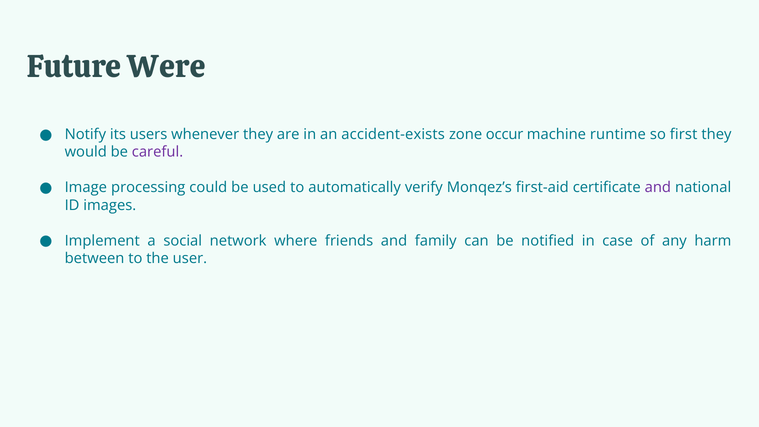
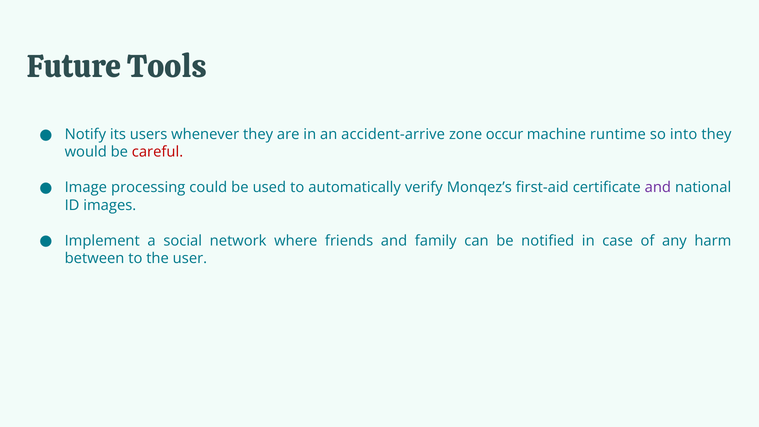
Were: Were -> Tools
accident-exists: accident-exists -> accident-arrive
first: first -> into
careful colour: purple -> red
